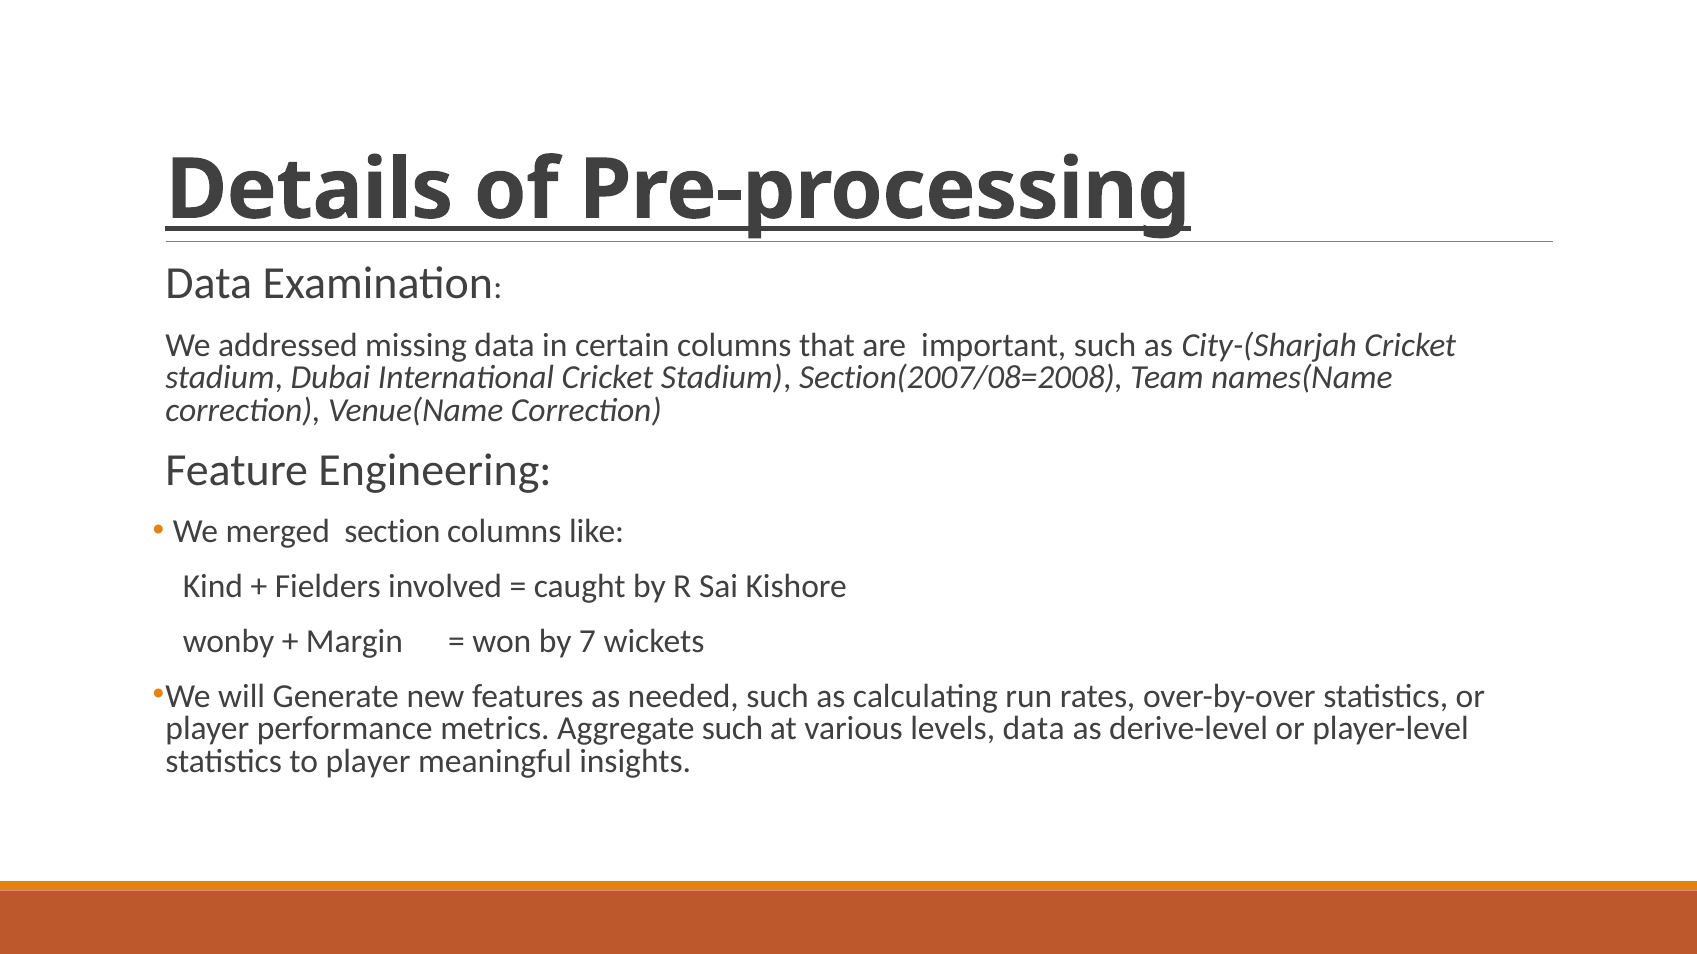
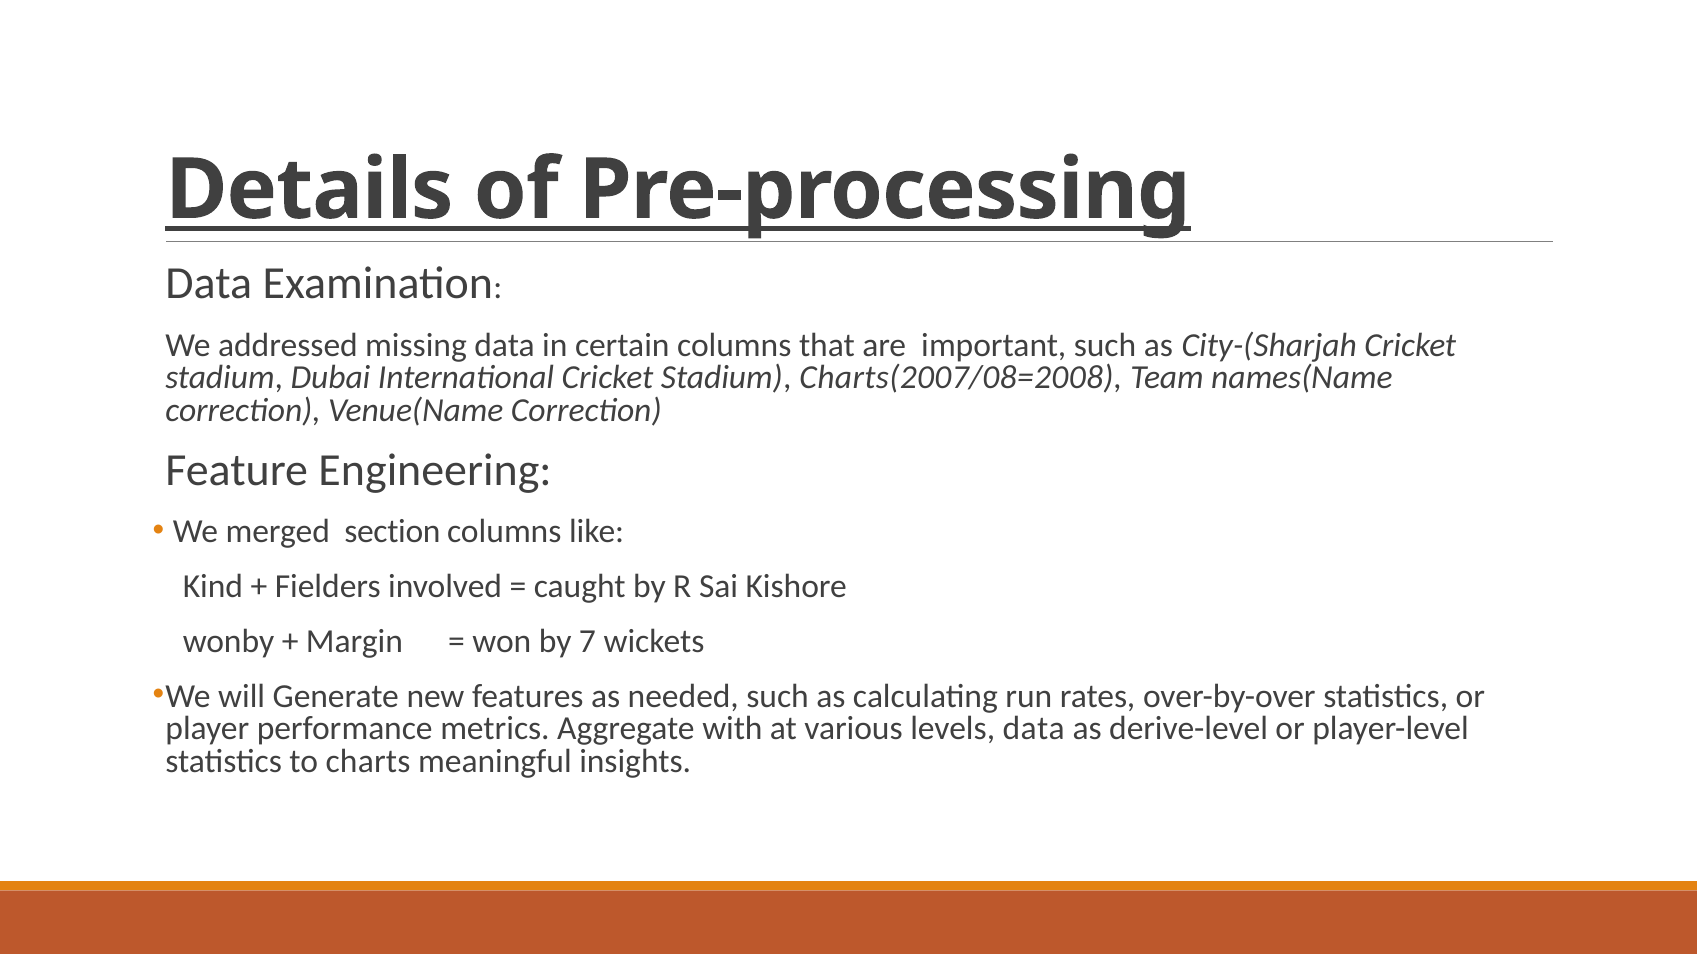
Section(2007/08=2008: Section(2007/08=2008 -> Charts(2007/08=2008
Aggregate such: such -> with
to player: player -> charts
